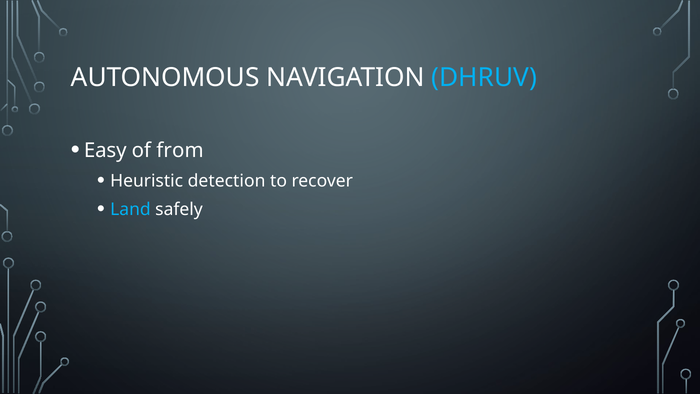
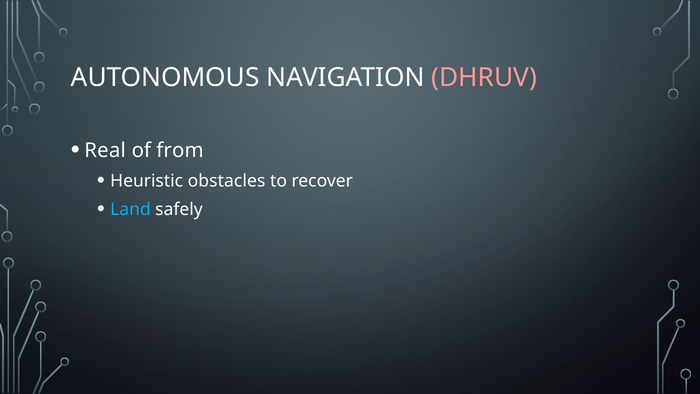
DHRUV colour: light blue -> pink
Easy: Easy -> Real
detection: detection -> obstacles
